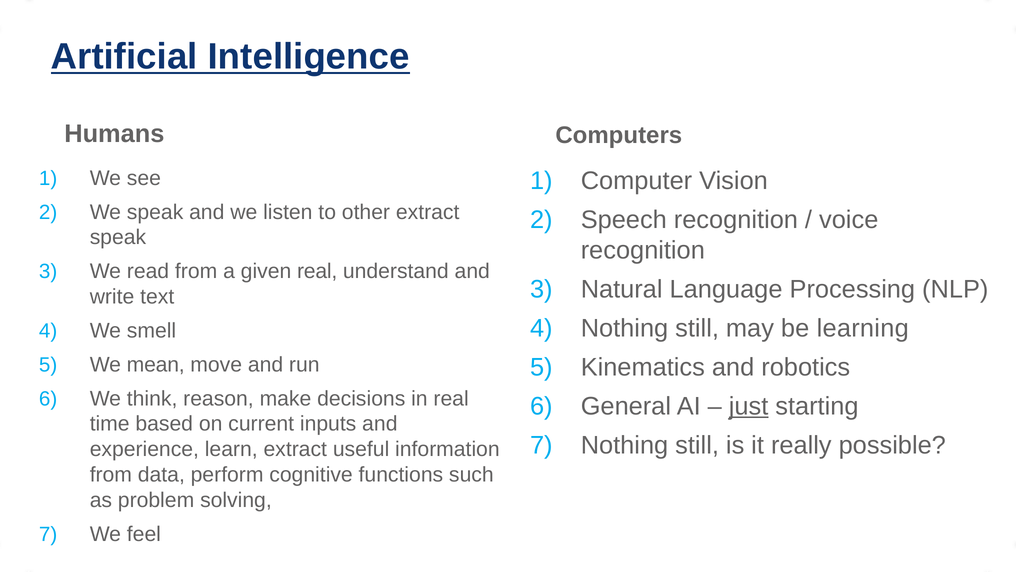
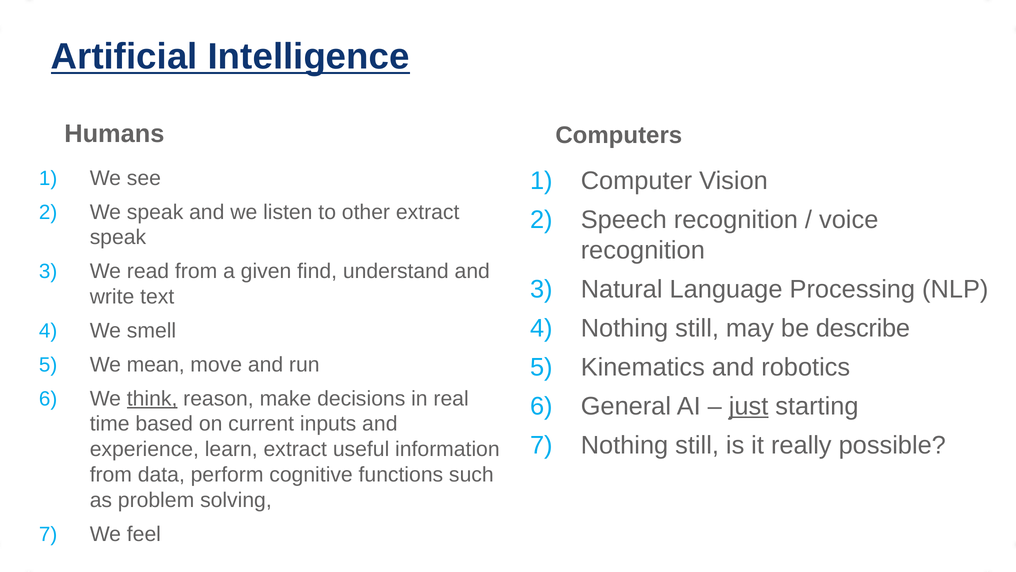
given real: real -> find
learning: learning -> describe
think underline: none -> present
